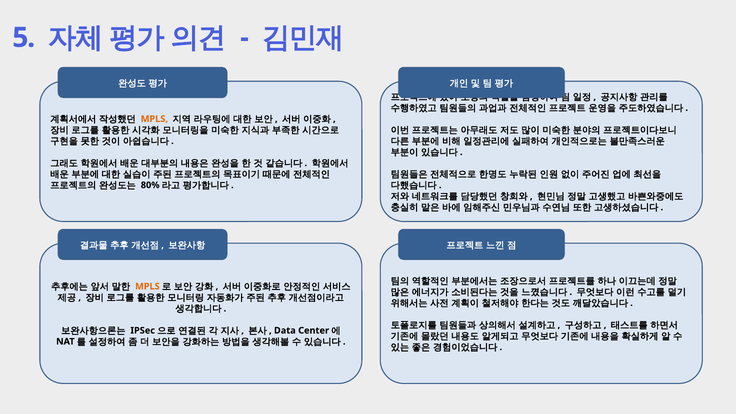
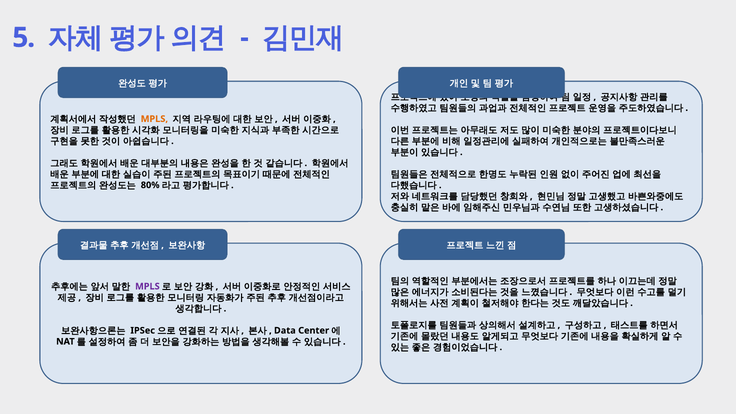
MPLS at (147, 286) colour: orange -> purple
